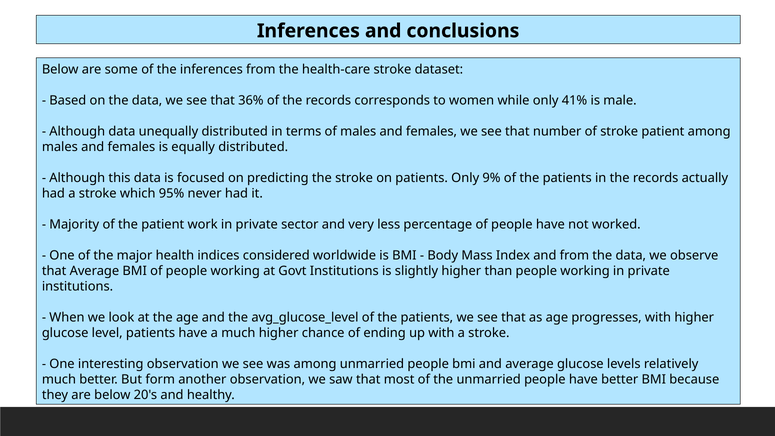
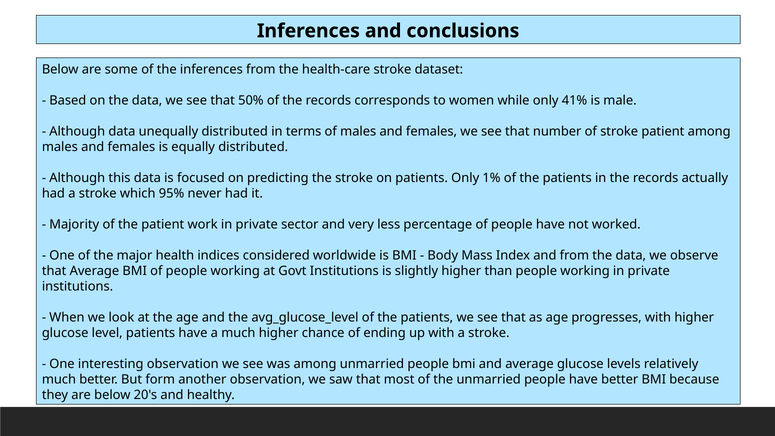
36%: 36% -> 50%
9%: 9% -> 1%
